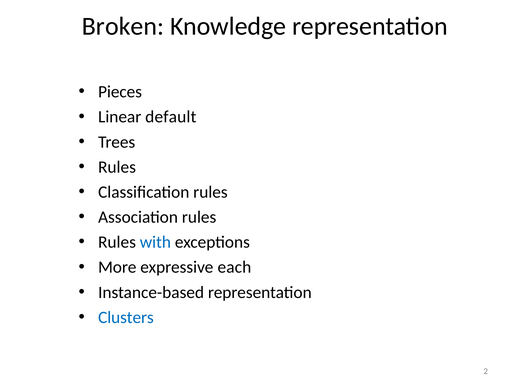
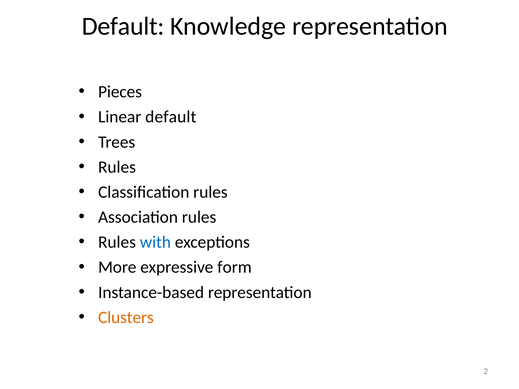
Broken at (123, 26): Broken -> Default
each: each -> form
Clusters colour: blue -> orange
